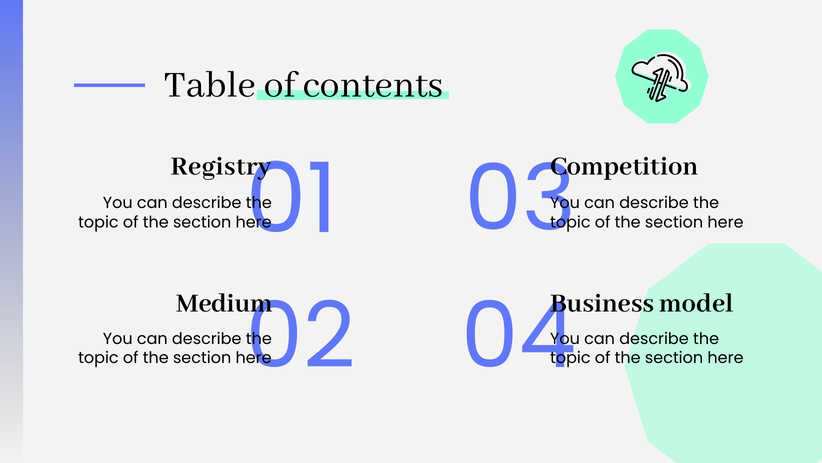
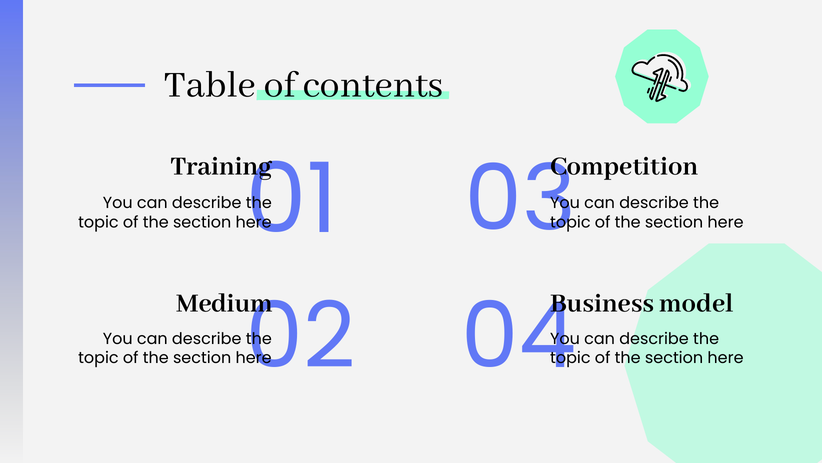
Registry: Registry -> Training
